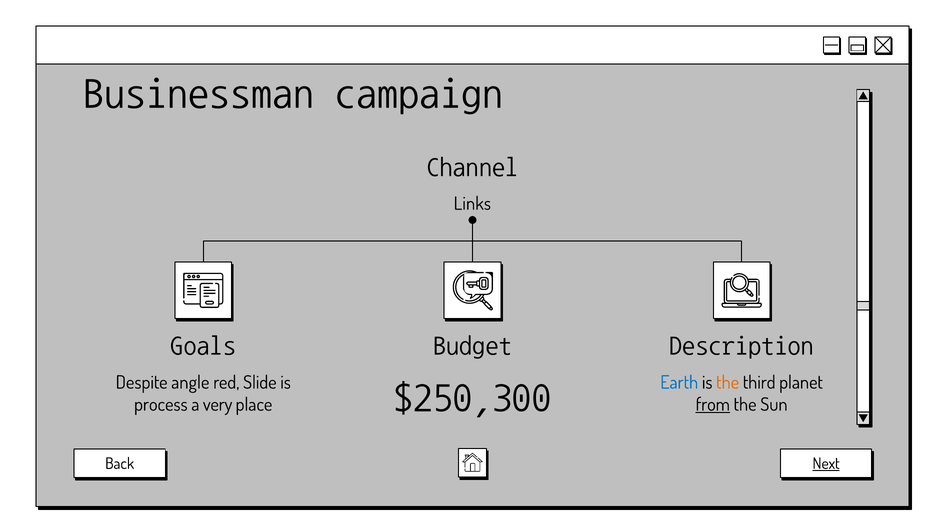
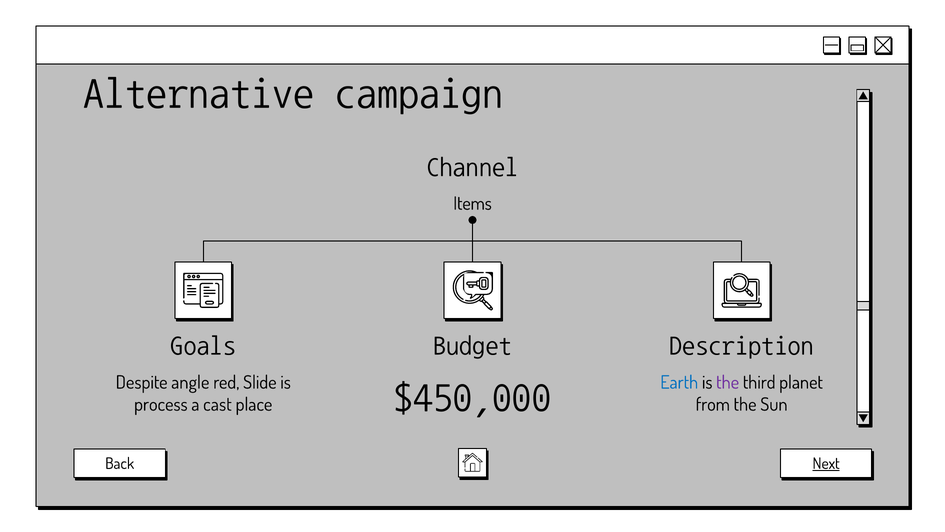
Businessman: Businessman -> Alternative
Links: Links -> Items
the at (728, 382) colour: orange -> purple
$250,300: $250,300 -> $450,000
very: very -> cast
from underline: present -> none
